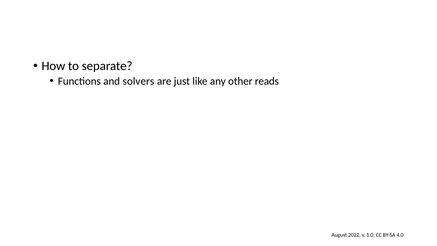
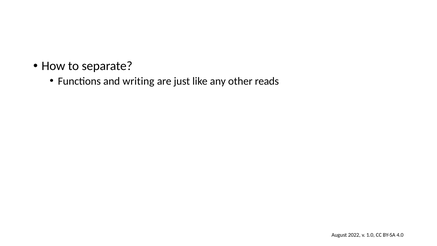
solvers: solvers -> writing
